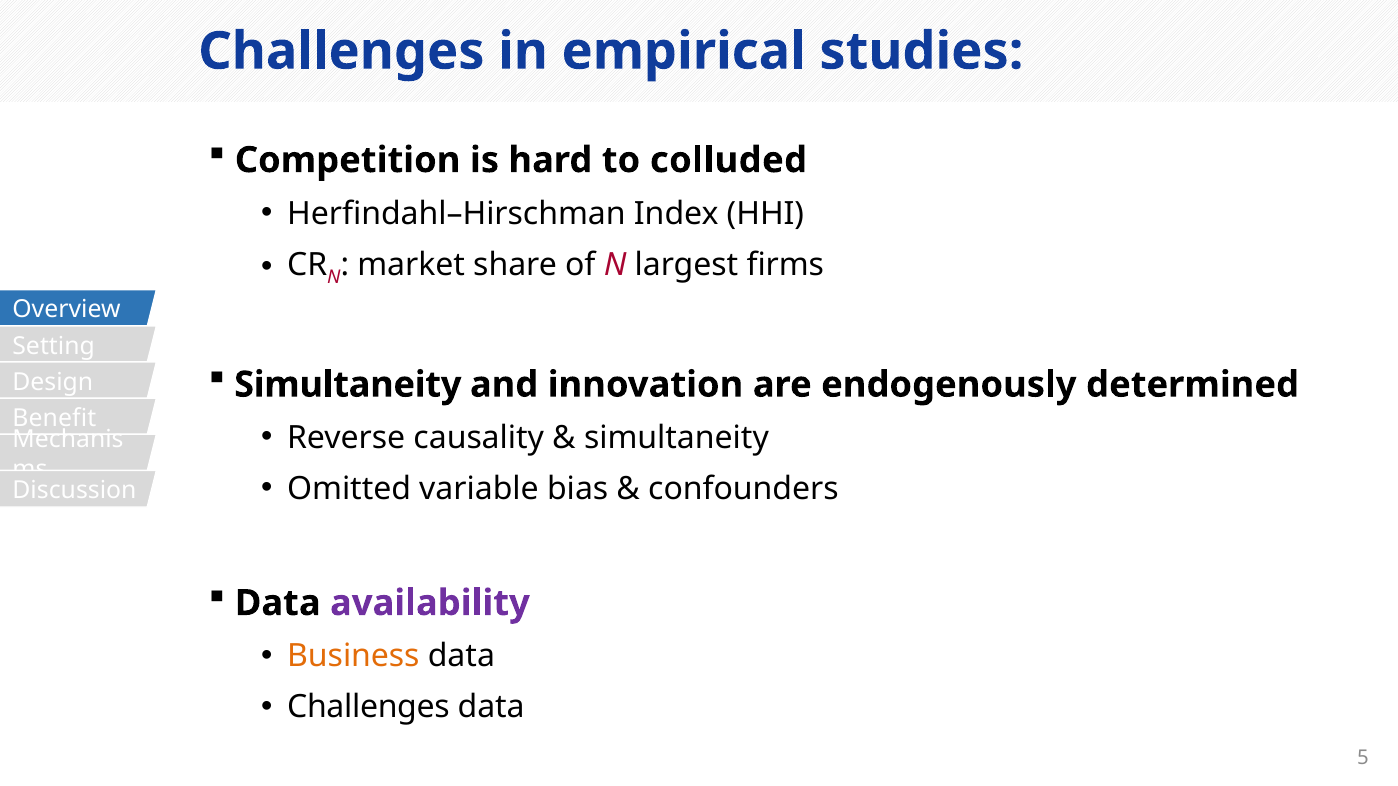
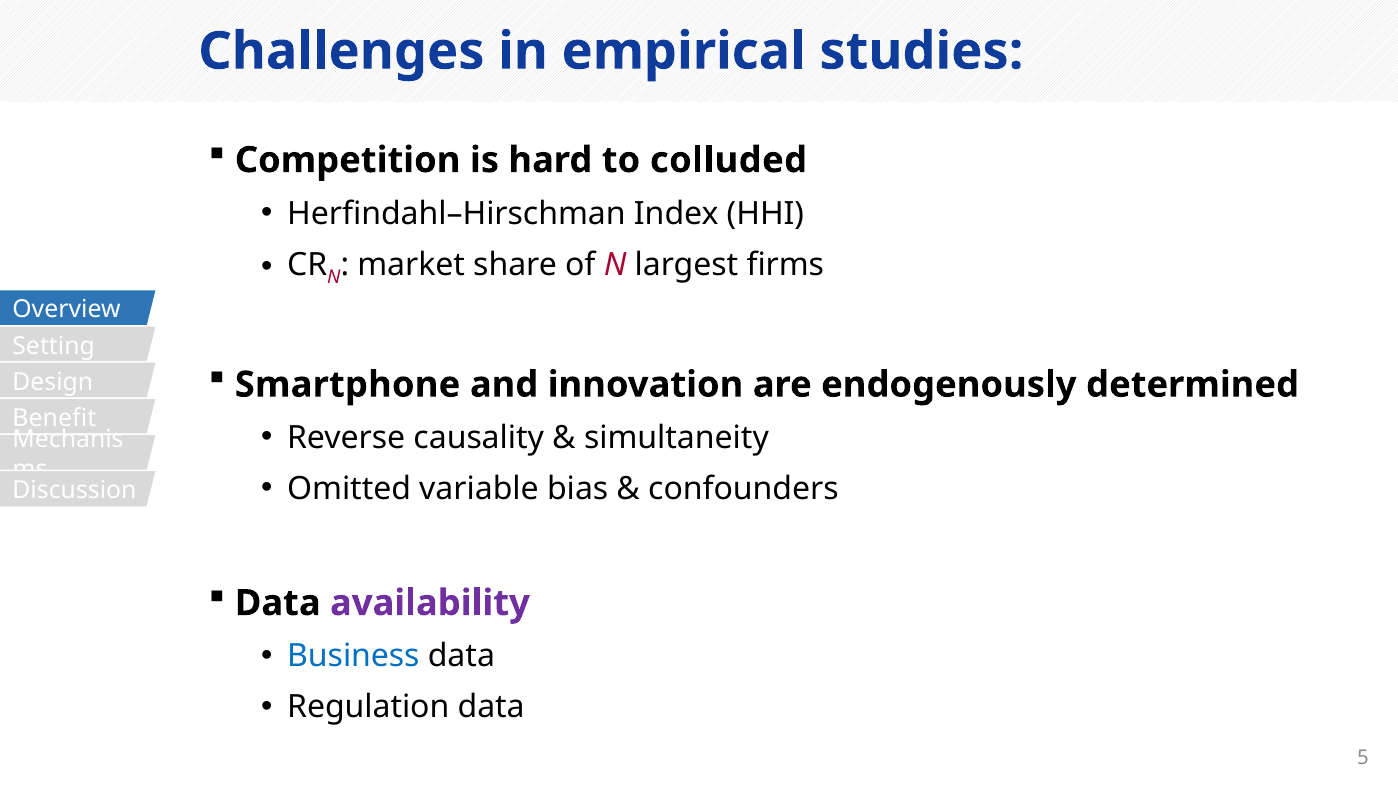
Simultaneity at (348, 385): Simultaneity -> Smartphone
Business colour: orange -> blue
Challenges at (368, 708): Challenges -> Regulation
